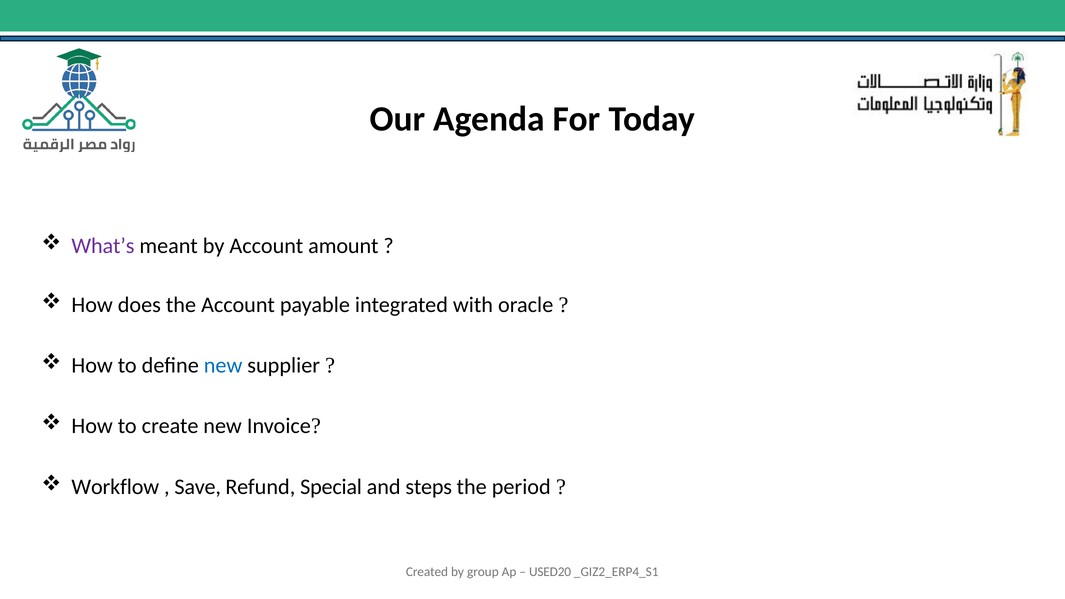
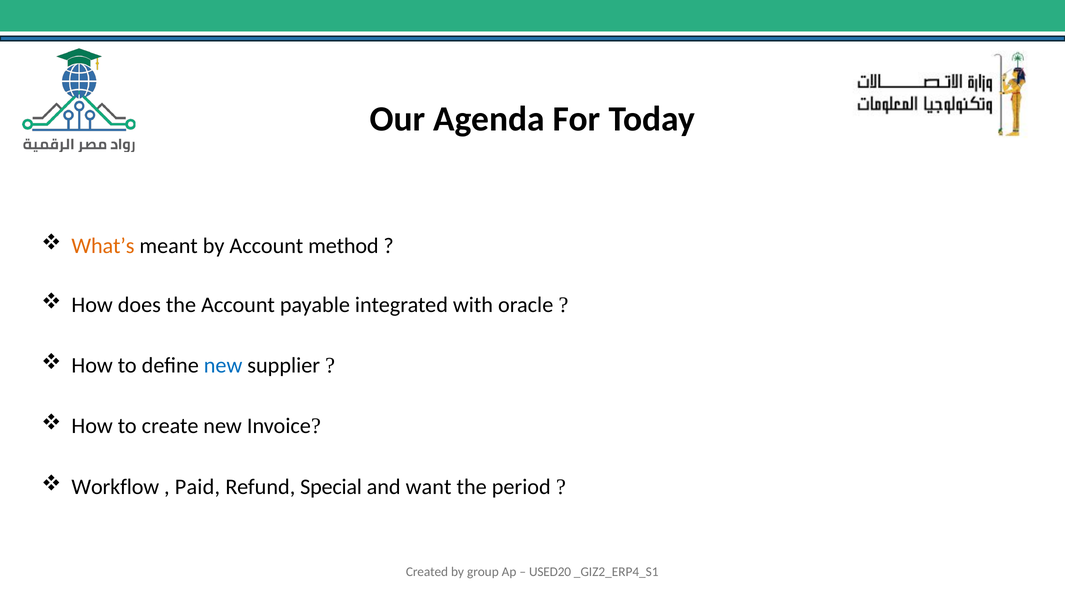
What’s colour: purple -> orange
amount: amount -> method
Save: Save -> Paid
steps: steps -> want
